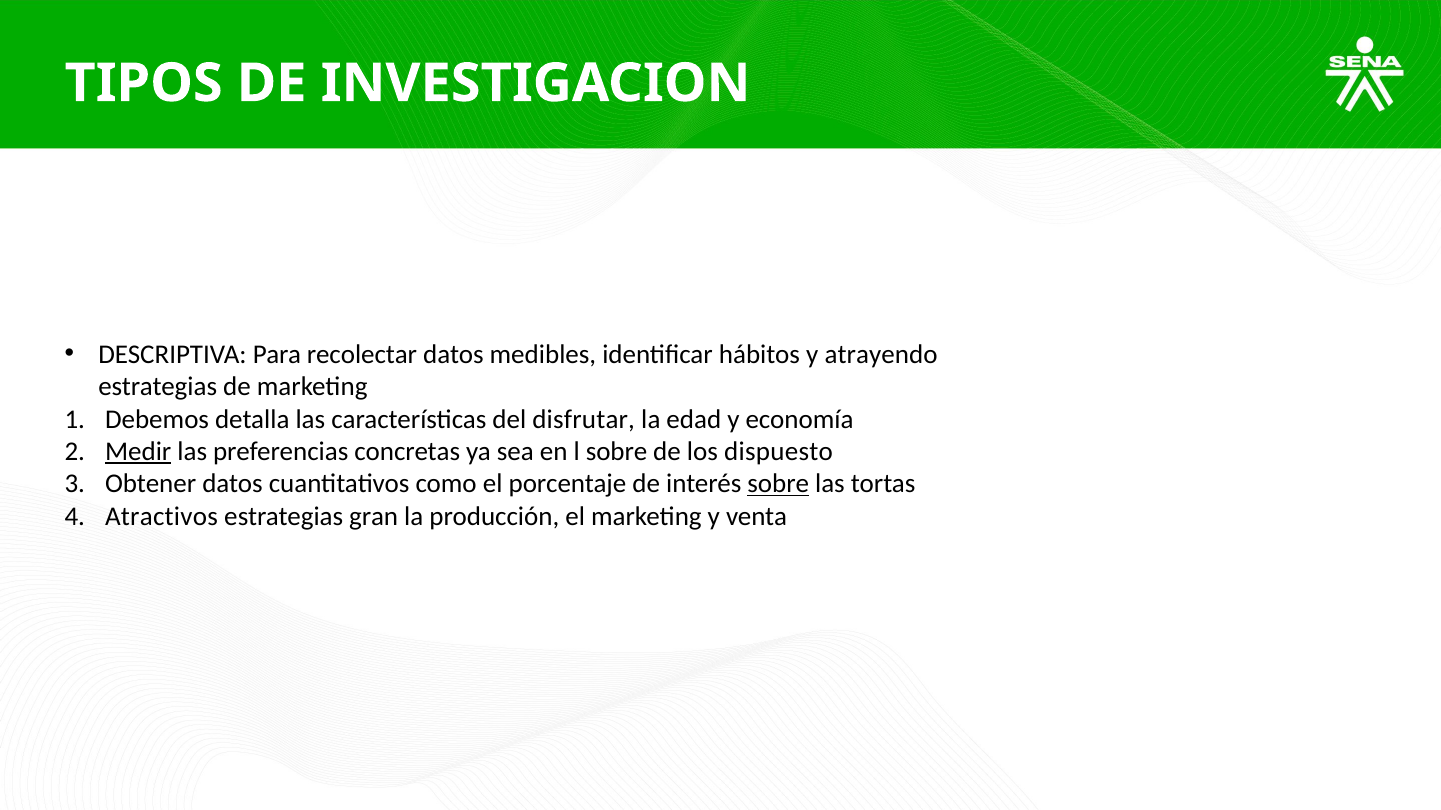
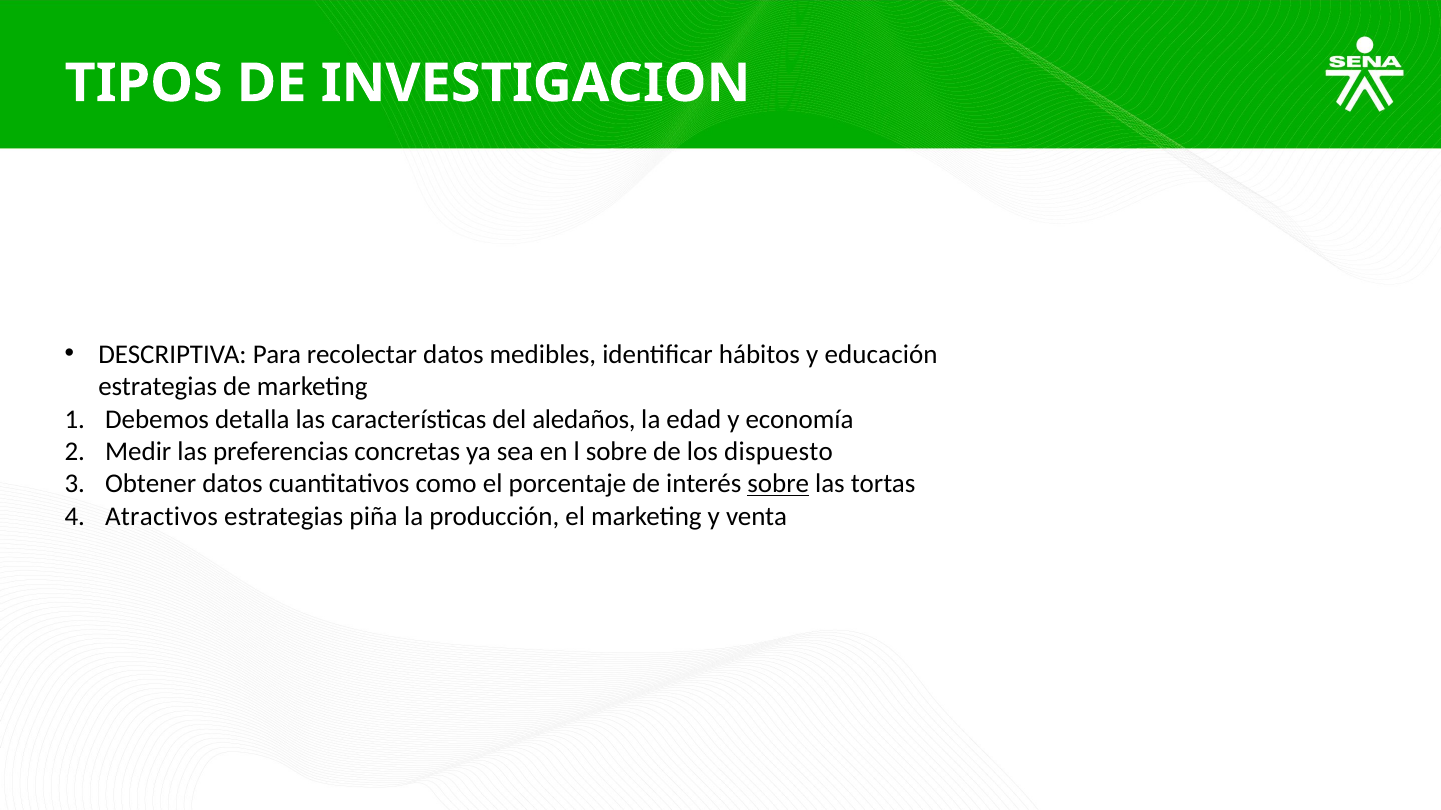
atrayendo: atrayendo -> educación
disfrutar: disfrutar -> aledaños
Medir underline: present -> none
gran: gran -> piña
